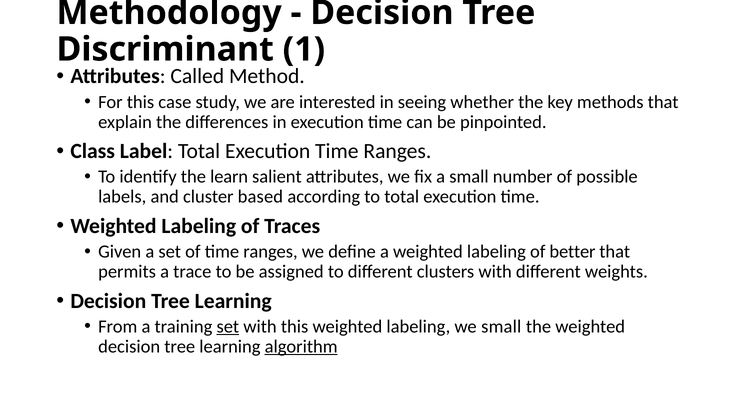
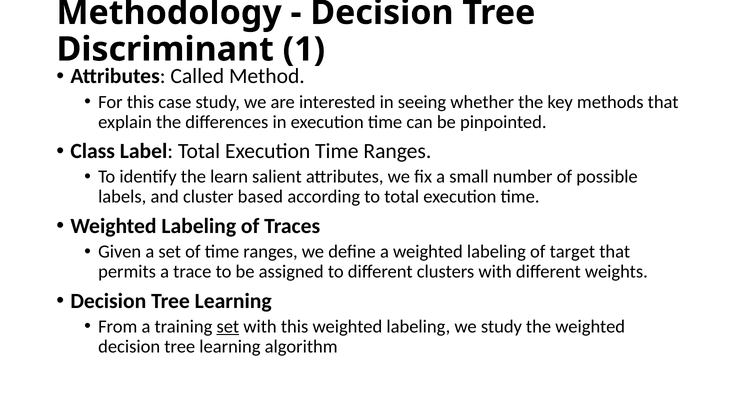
better: better -> target
we small: small -> study
algorithm underline: present -> none
